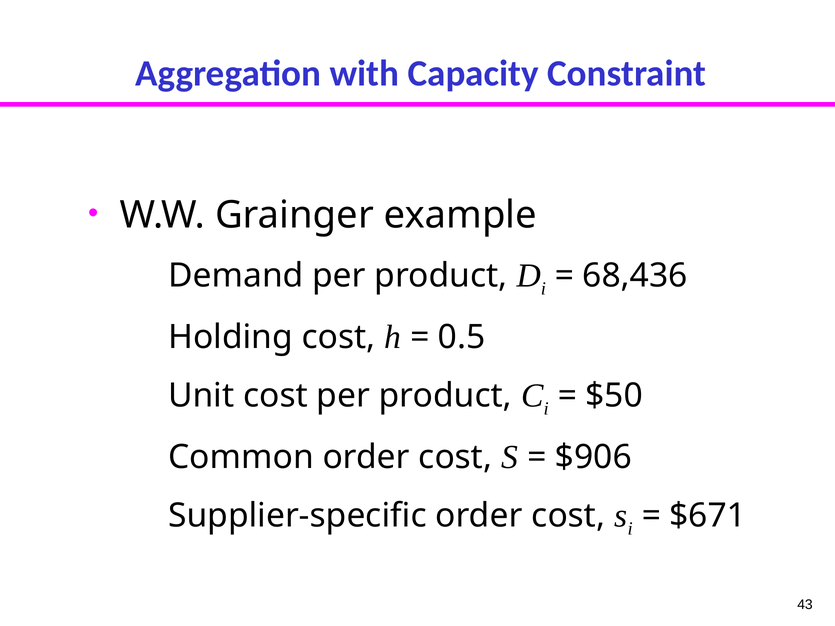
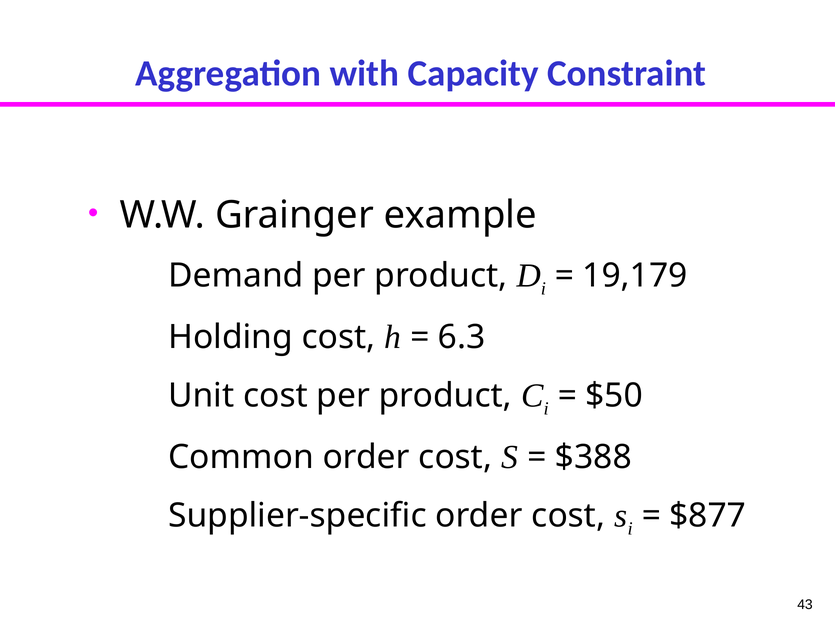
68,436: 68,436 -> 19,179
0.5: 0.5 -> 6.3
$906: $906 -> $388
$671: $671 -> $877
